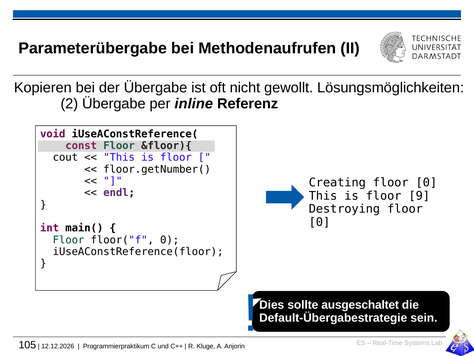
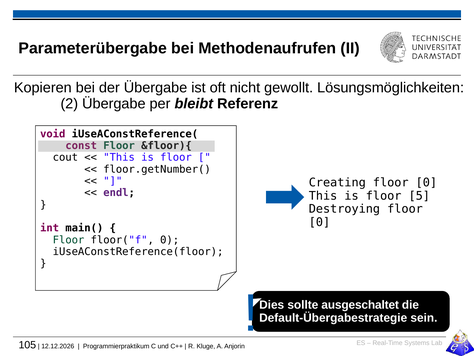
inline: inline -> bleibt
9: 9 -> 5
